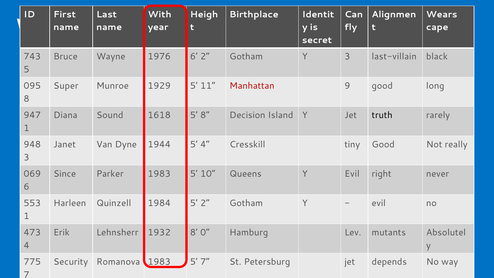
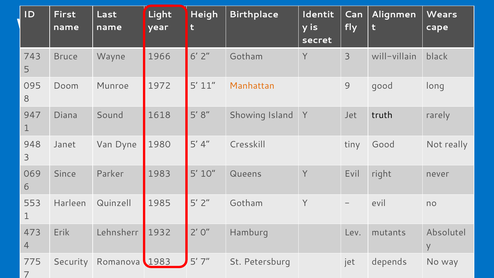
With at (160, 14): With -> Light
1976: 1976 -> 1966
last-villain: last-villain -> will-villain
Super at (66, 86): Super -> Doom
1929: 1929 -> 1972
Manhattan colour: red -> orange
Decision: Decision -> Showing
1944: 1944 -> 1980
1984: 1984 -> 1985
1932 8: 8 -> 2
